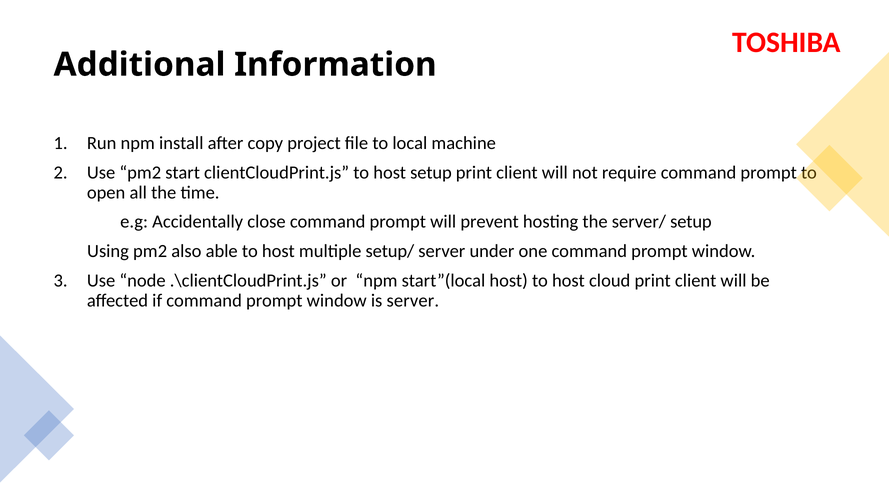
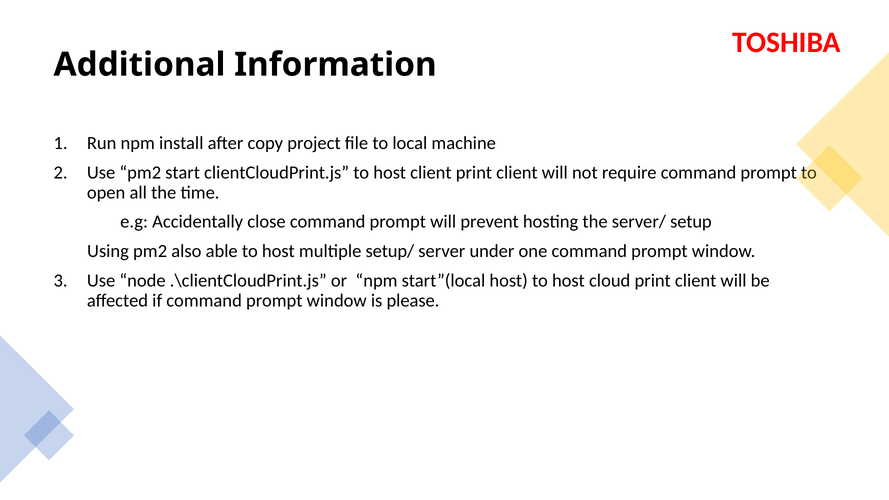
host setup: setup -> client
is server: server -> please
